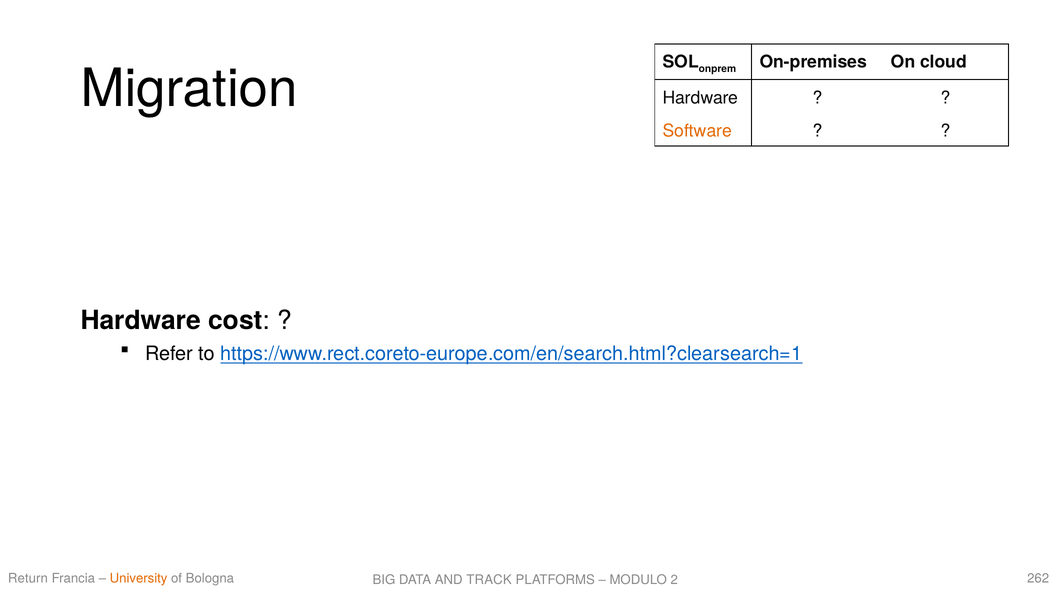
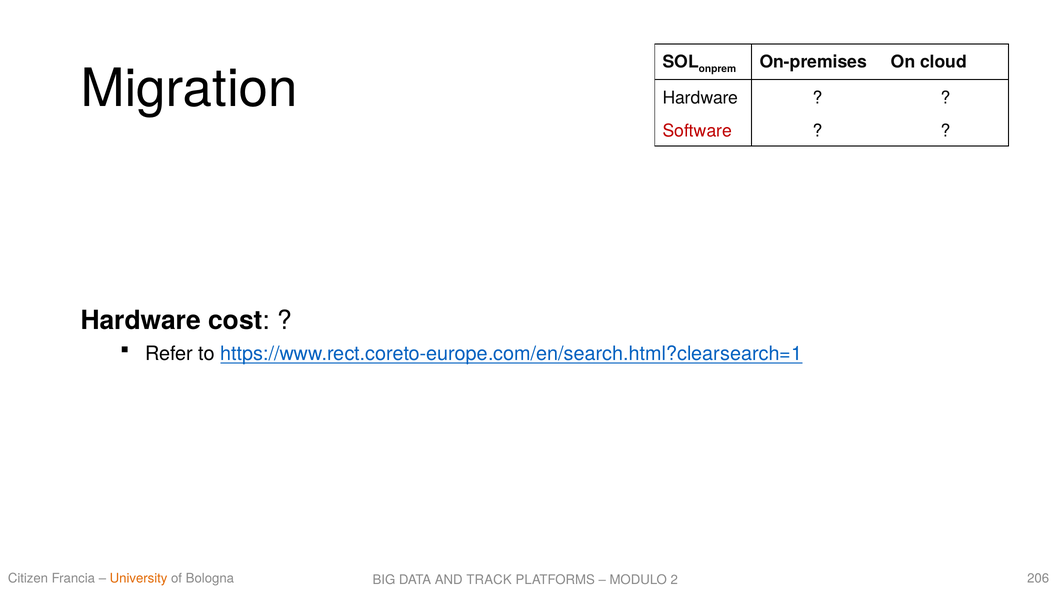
Software colour: orange -> red
Return: Return -> Citizen
262: 262 -> 206
